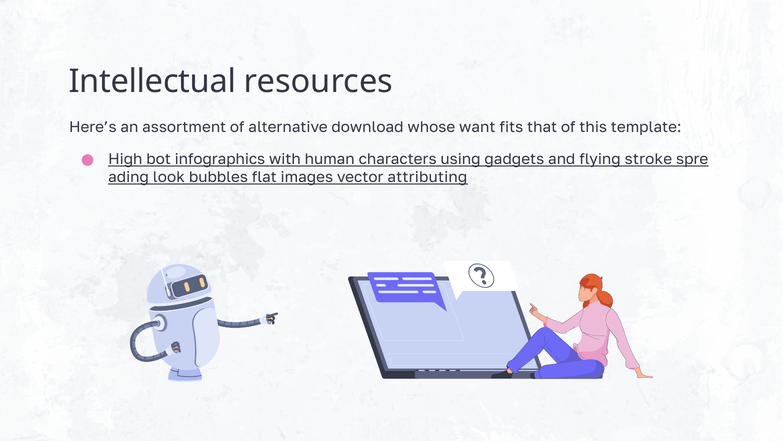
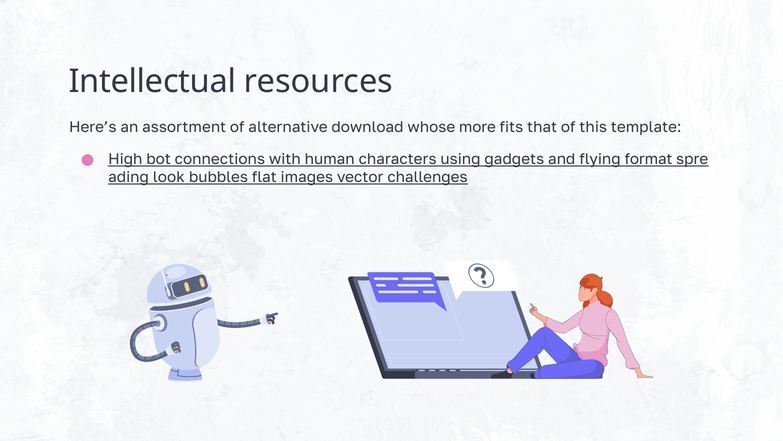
want: want -> more
infographics: infographics -> connections
stroke: stroke -> format
attributing: attributing -> challenges
